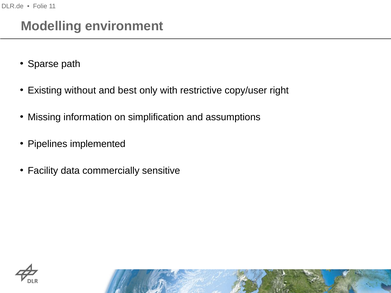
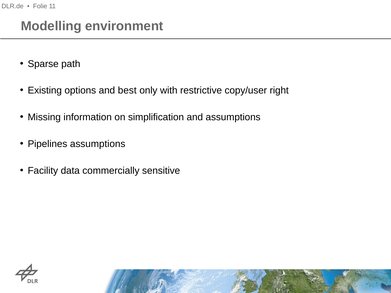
without: without -> options
Pipelines implemented: implemented -> assumptions
